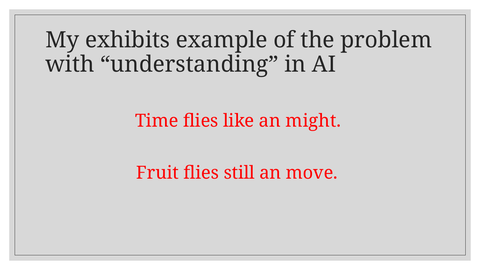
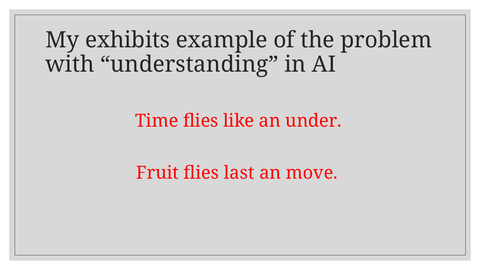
might: might -> under
still: still -> last
